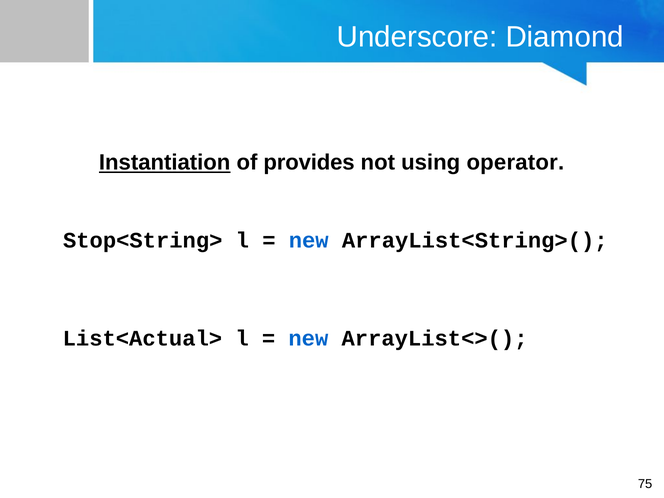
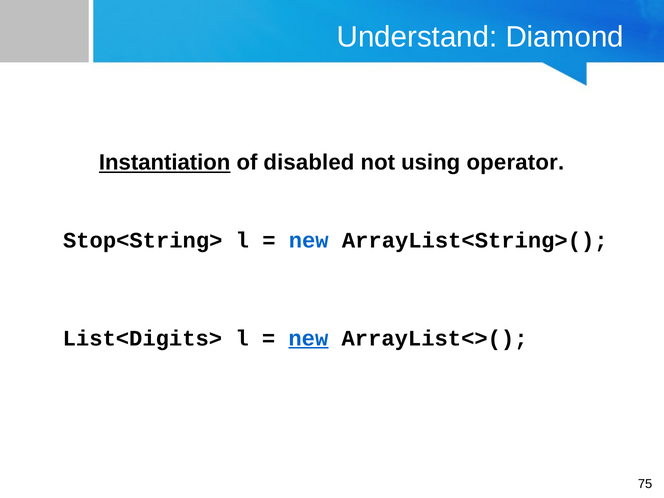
Underscore: Underscore -> Understand
provides: provides -> disabled
List<Actual>: List<Actual> -> List<Digits>
new at (308, 338) underline: none -> present
